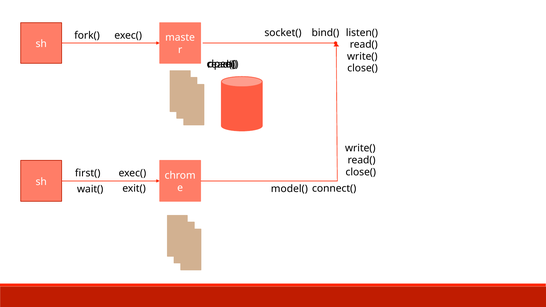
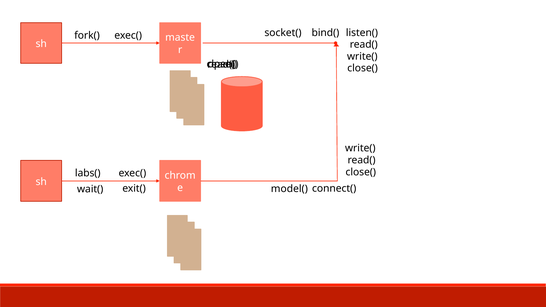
first(: first( -> labs(
